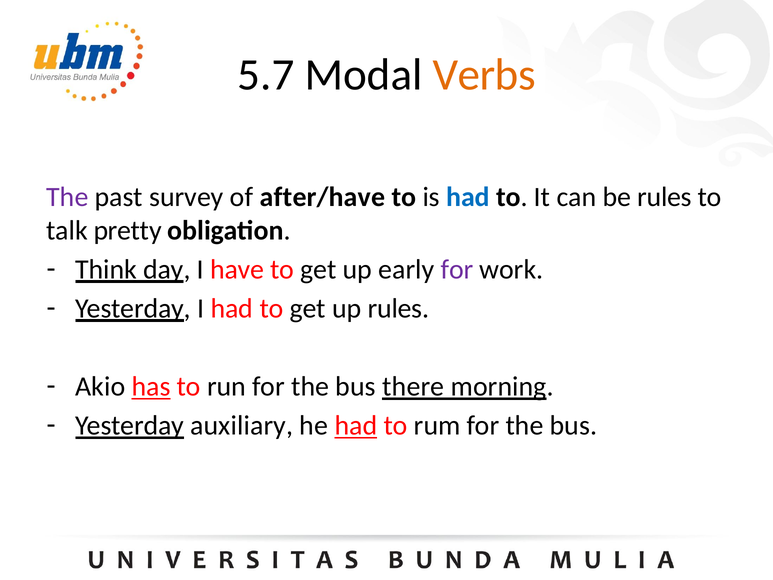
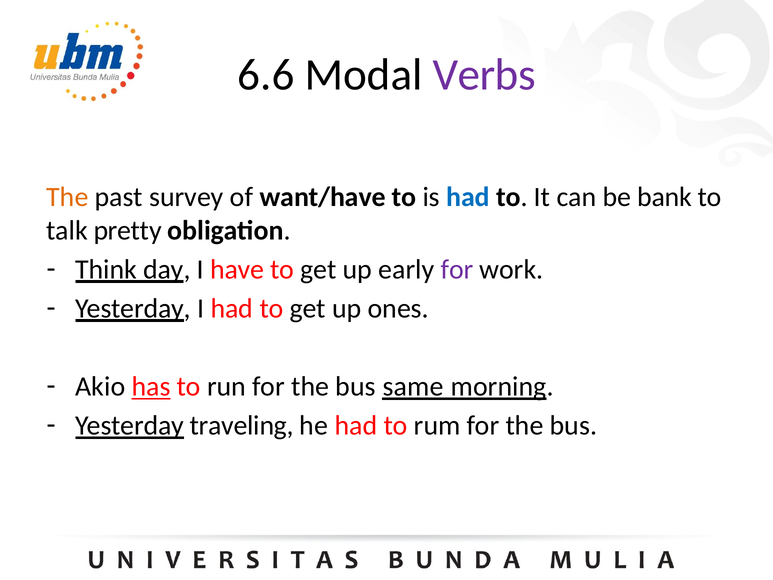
5.7: 5.7 -> 6.6
Verbs colour: orange -> purple
The at (67, 197) colour: purple -> orange
after/have: after/have -> want/have
be rules: rules -> bank
up rules: rules -> ones
there: there -> same
auxiliary: auxiliary -> traveling
had at (356, 425) underline: present -> none
